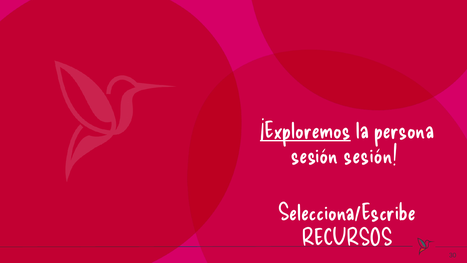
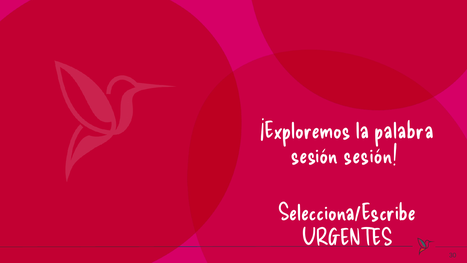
¡Exploremos underline: present -> none
persona: persona -> palabra
RECURSOS: RECURSOS -> URGENTES
